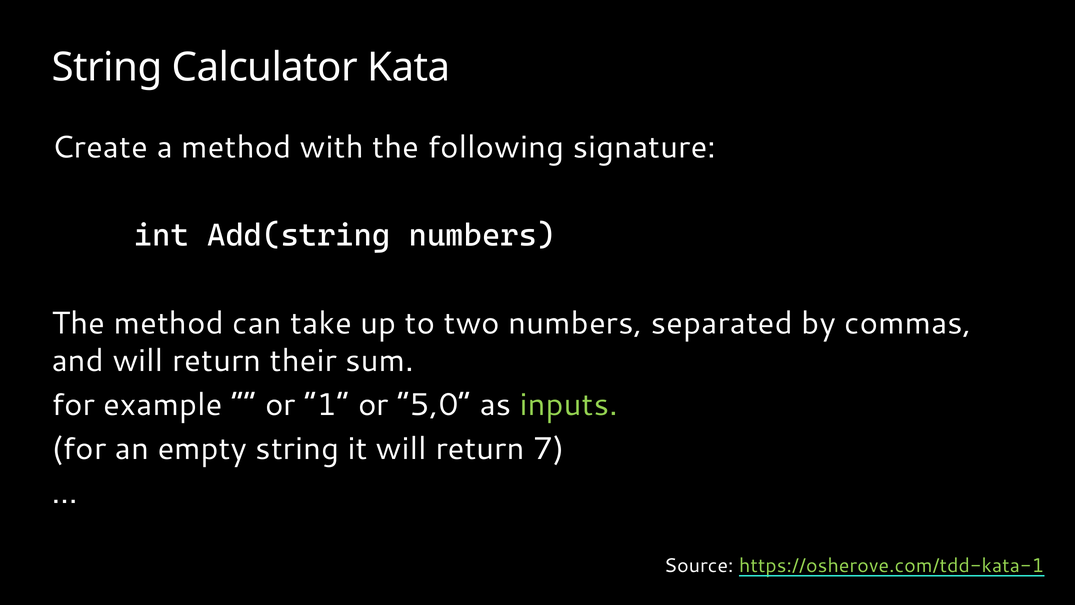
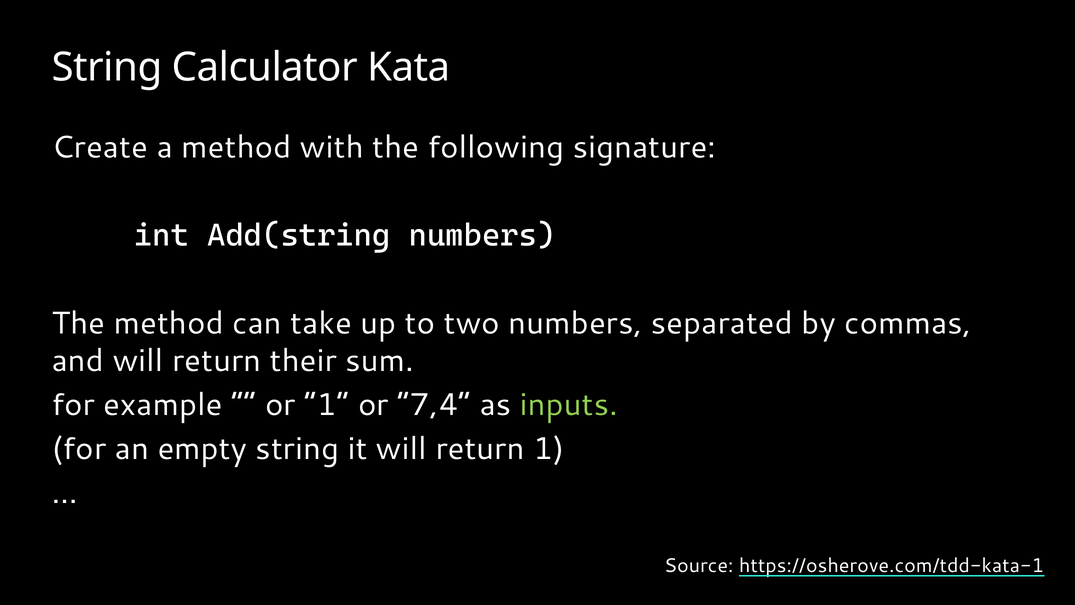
5,0: 5,0 -> 7,4
return 7: 7 -> 1
https://osherove.com/tdd-kata-1 colour: light green -> white
